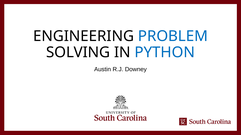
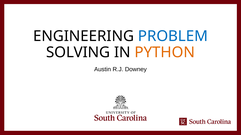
PYTHON colour: blue -> orange
